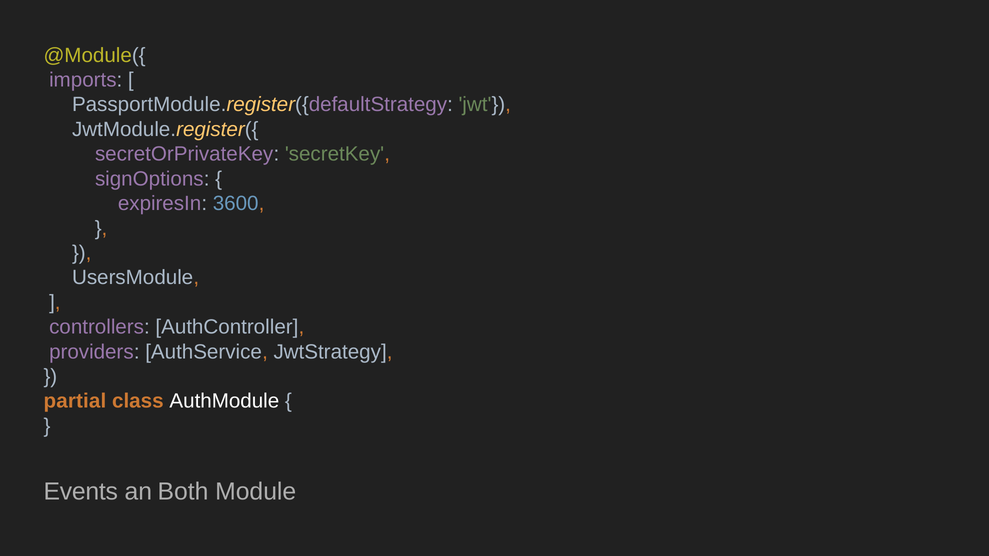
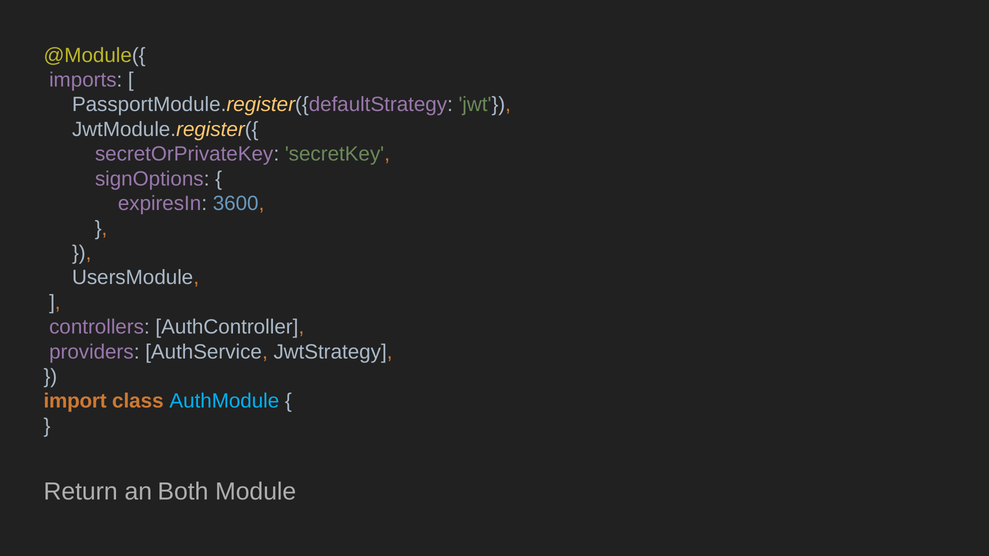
partial: partial -> import
AuthModule colour: white -> light blue
Events: Events -> Return
